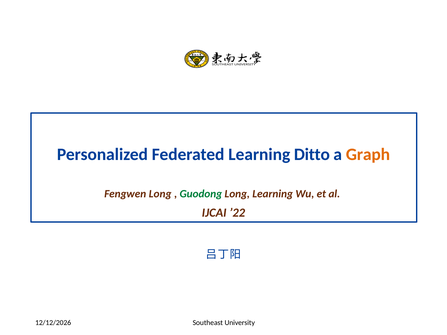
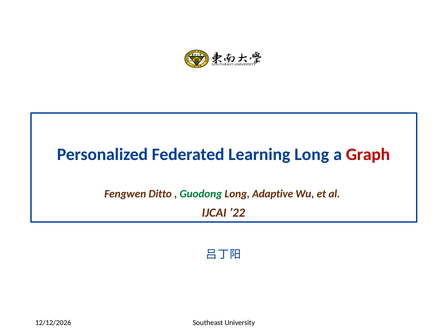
Learning Ditto: Ditto -> Long
Graph colour: orange -> red
Fengwen Long: Long -> Ditto
Long Learning: Learning -> Adaptive
